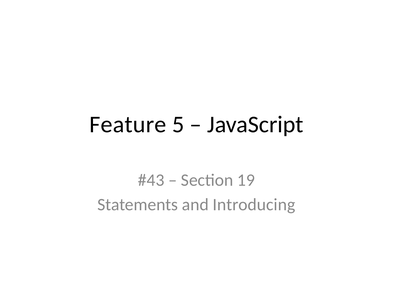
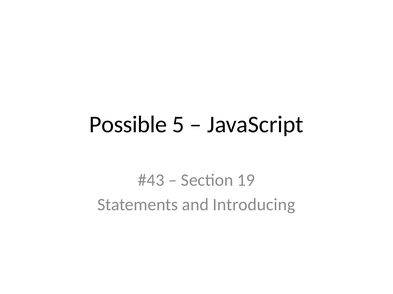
Feature: Feature -> Possible
